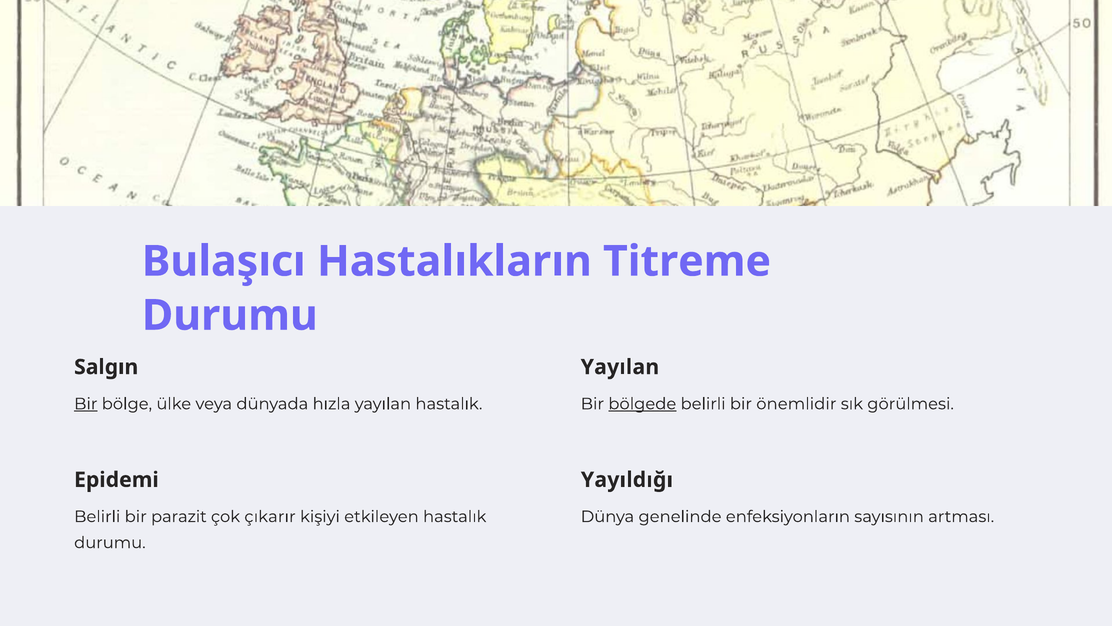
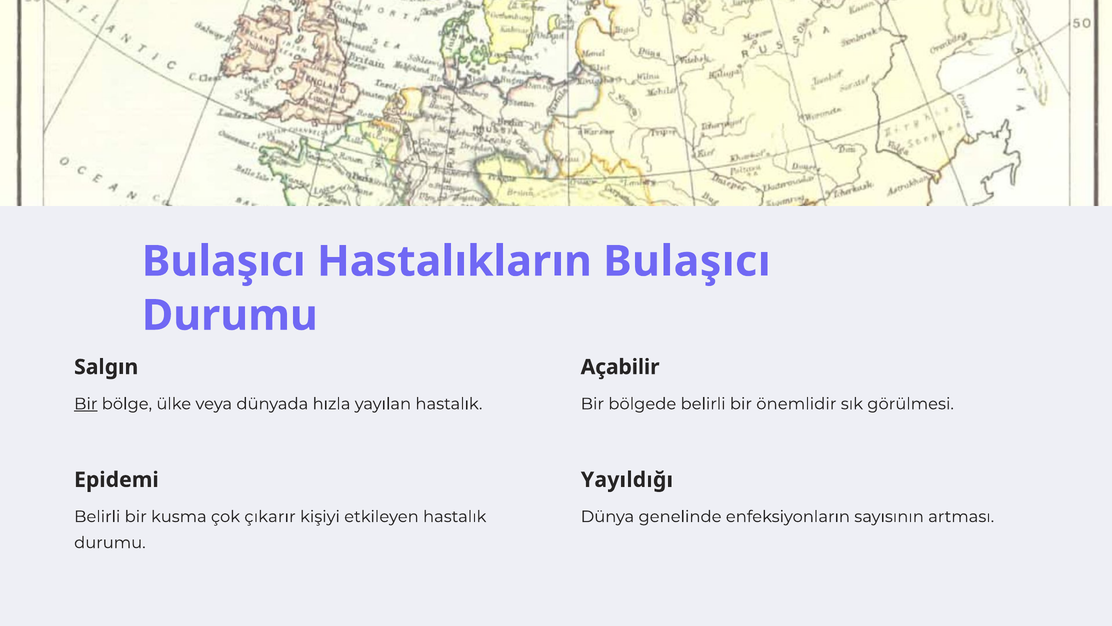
Hastalıkların Titreme: Titreme -> Bulaşıcı
Yayılan at (620, 367): Yayılan -> Açabilir
bölgede underline: present -> none
parazit: parazit -> kusma
